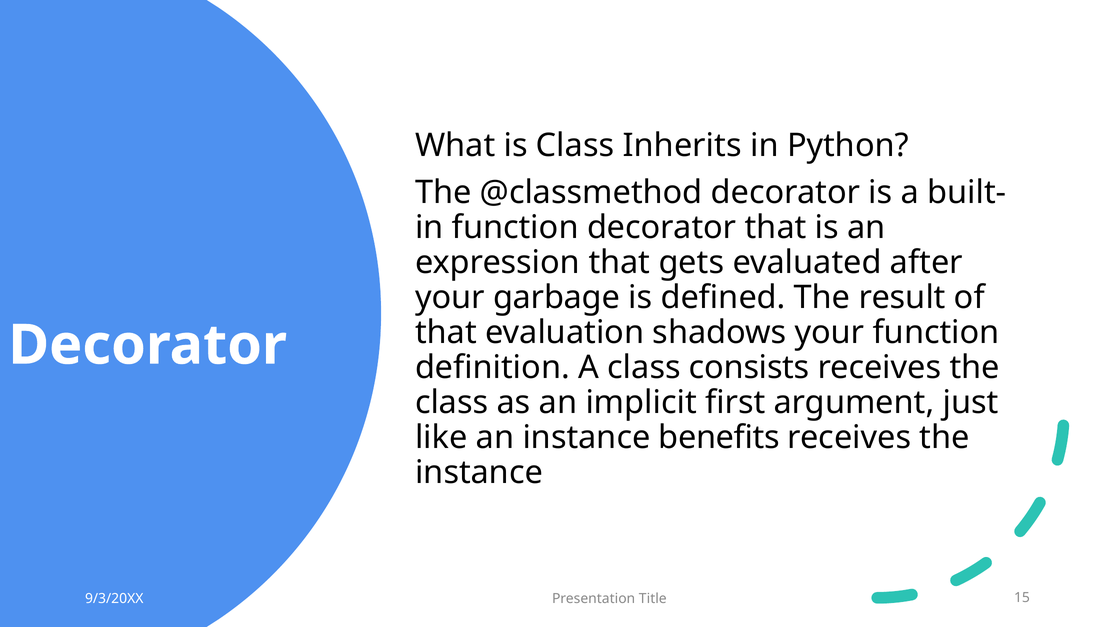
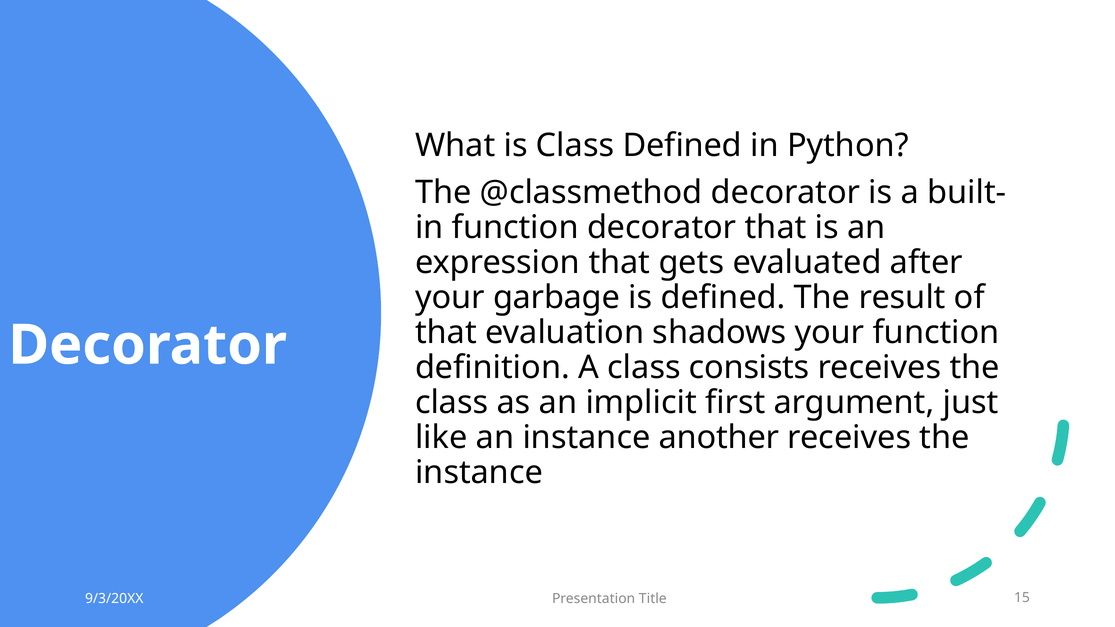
Class Inherits: Inherits -> Defined
benefits: benefits -> another
